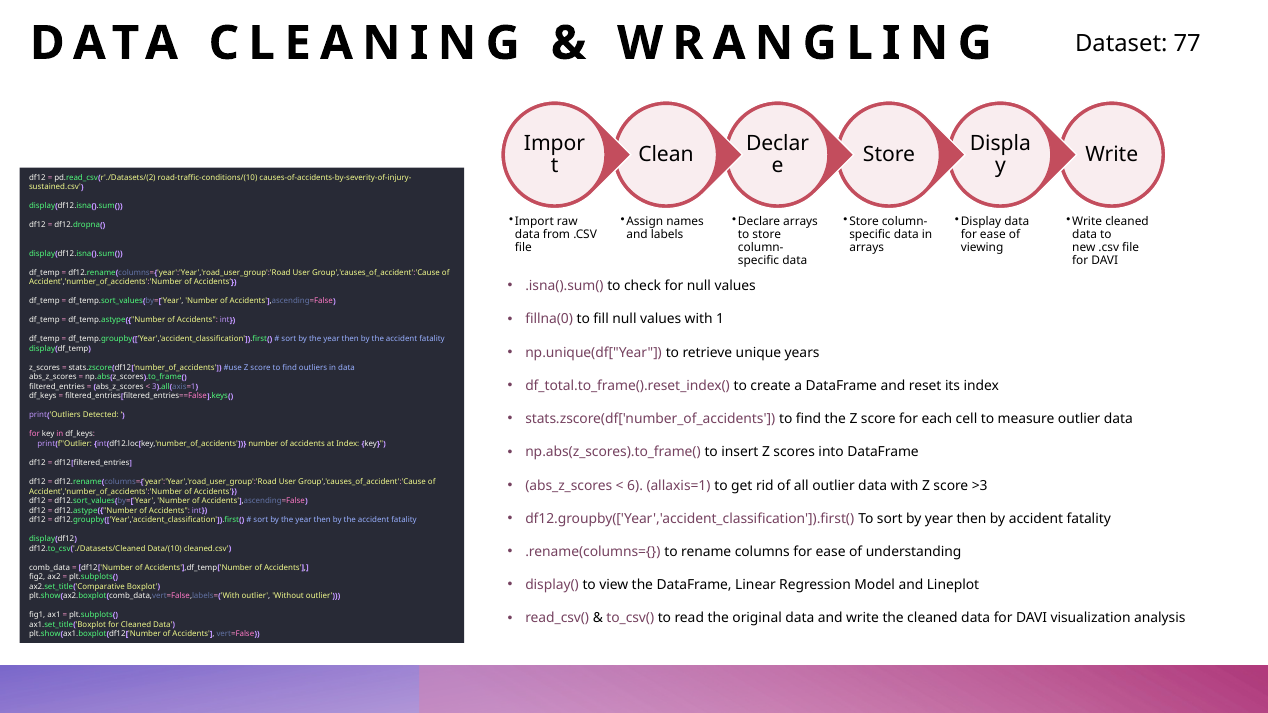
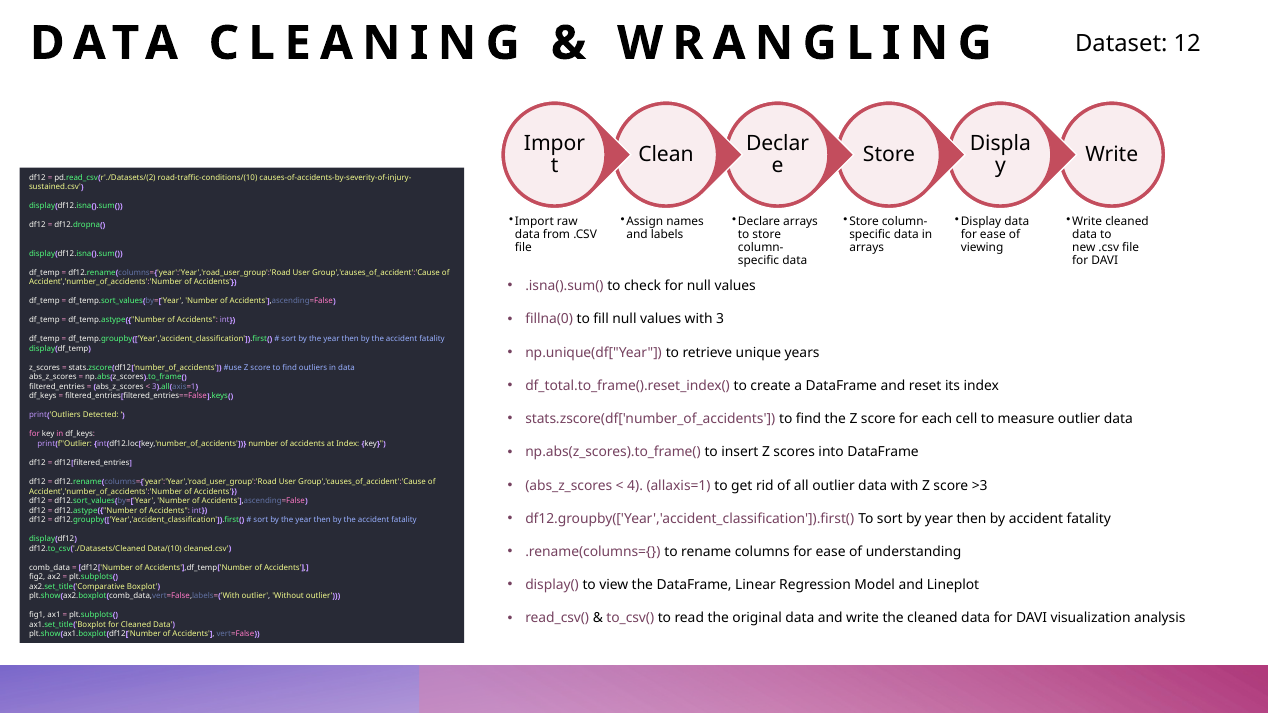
77: 77 -> 12
1: 1 -> 3
6: 6 -> 4
